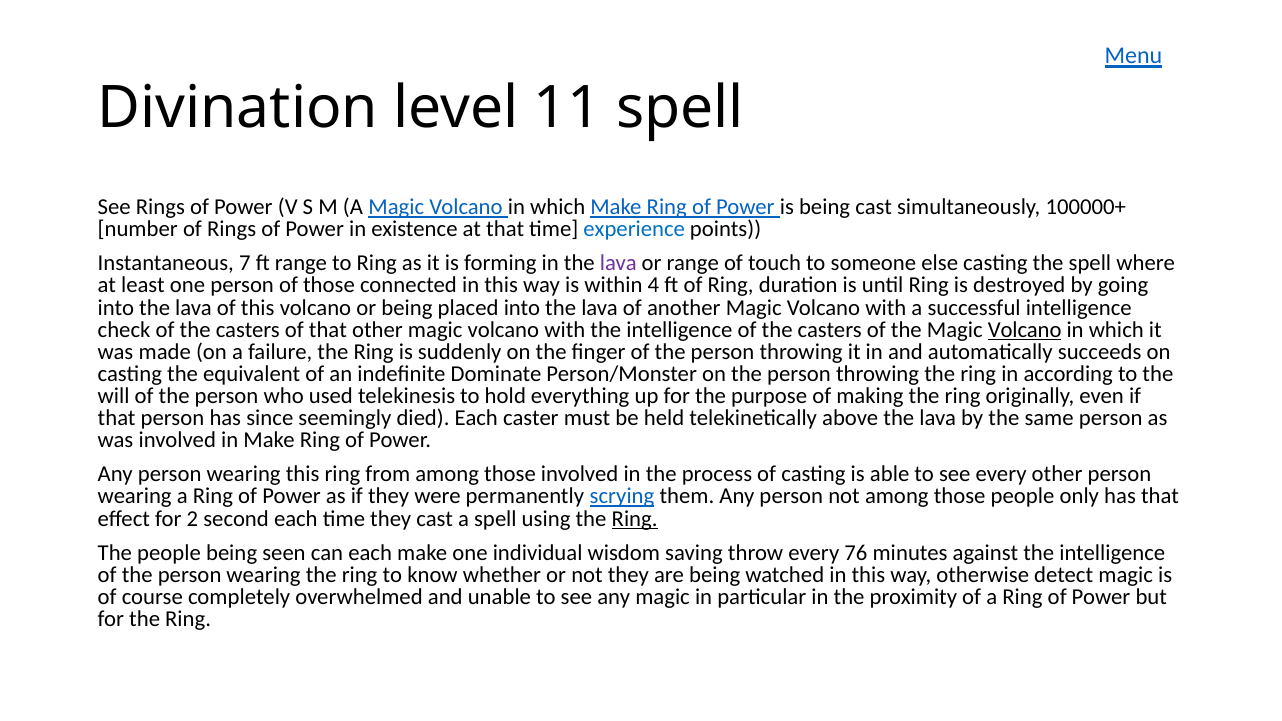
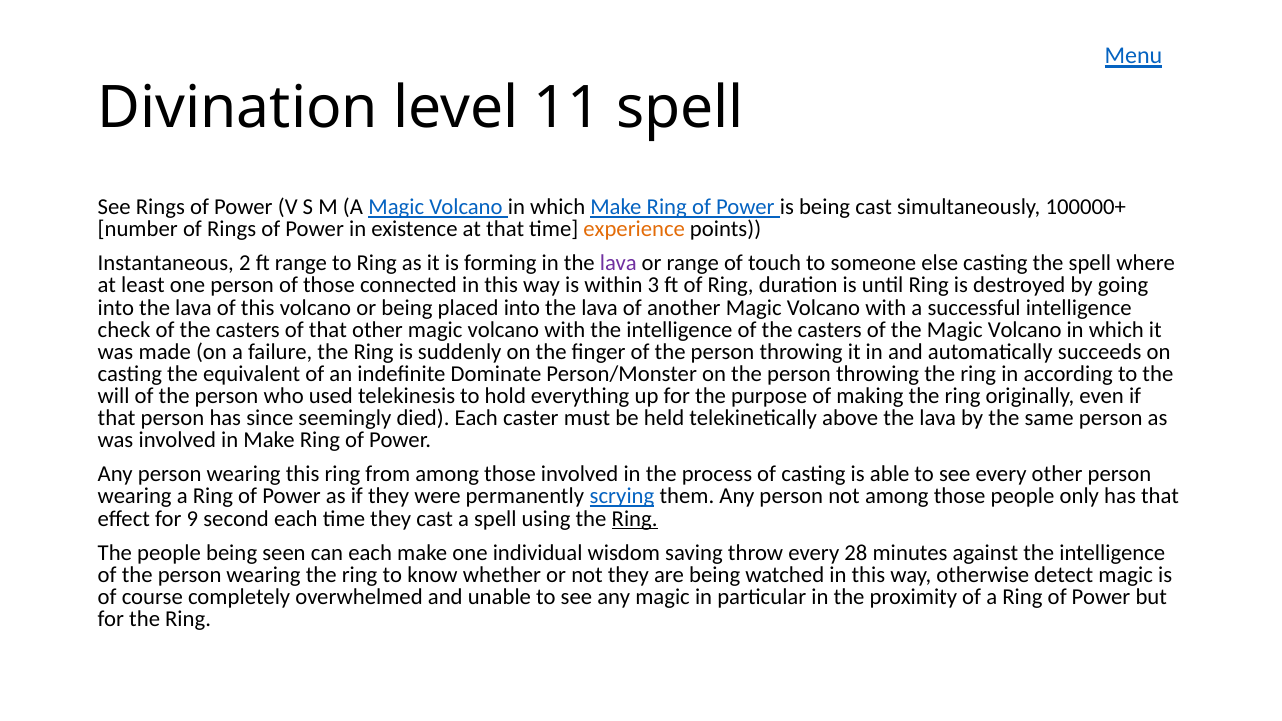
experience colour: blue -> orange
7: 7 -> 2
4: 4 -> 3
Volcano at (1025, 330) underline: present -> none
2: 2 -> 9
76: 76 -> 28
